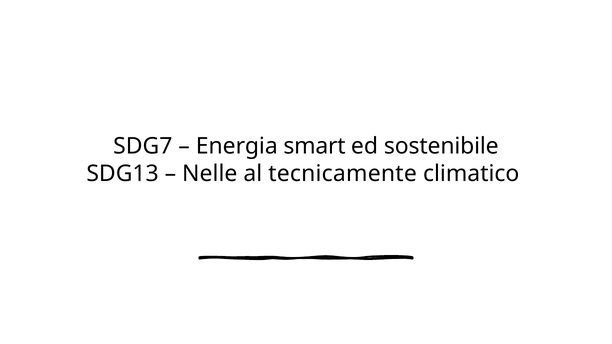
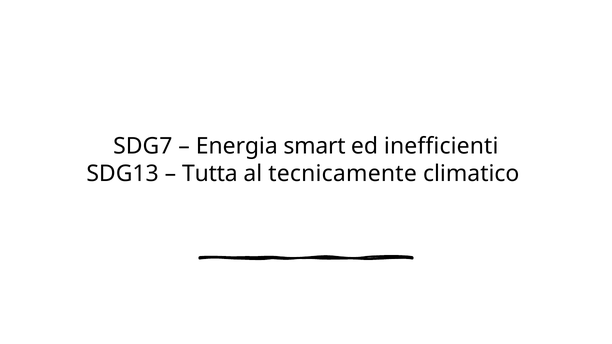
sostenibile: sostenibile -> inefficienti
Nelle: Nelle -> Tutta
